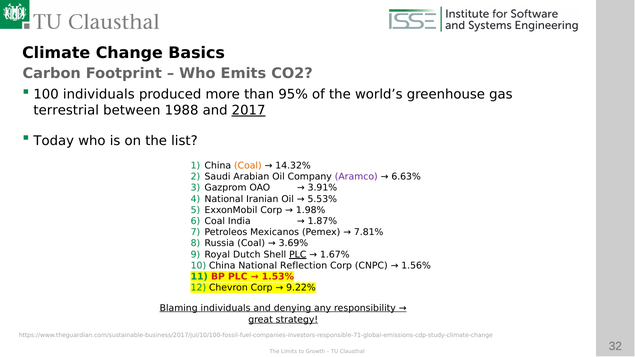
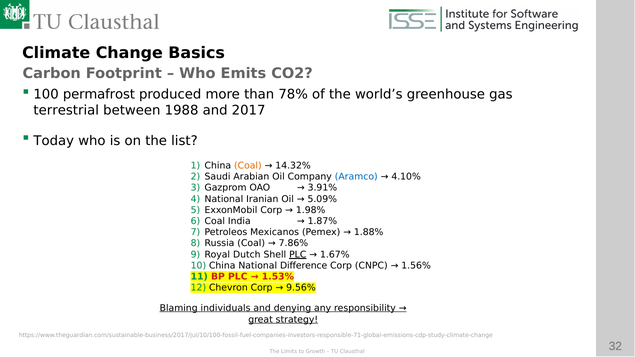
100 individuals: individuals -> permafrost
95%: 95% -> 78%
2017 underline: present -> none
Aramco colour: purple -> blue
6.63%: 6.63% -> 4.10%
5.53%: 5.53% -> 5.09%
7.81%: 7.81% -> 1.88%
3.69%: 3.69% -> 7.86%
Reflection: Reflection -> Difference
9.22%: 9.22% -> 9.56%
